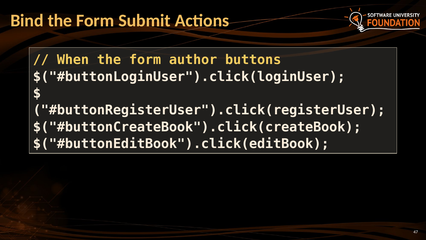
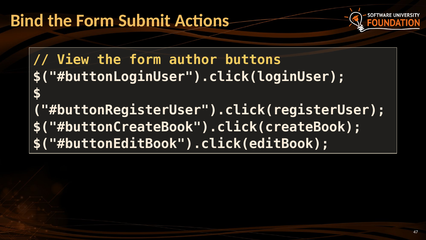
When: When -> View
